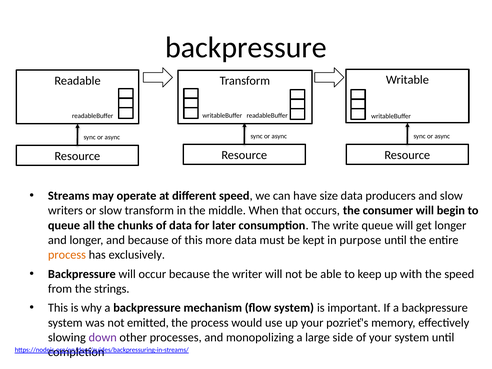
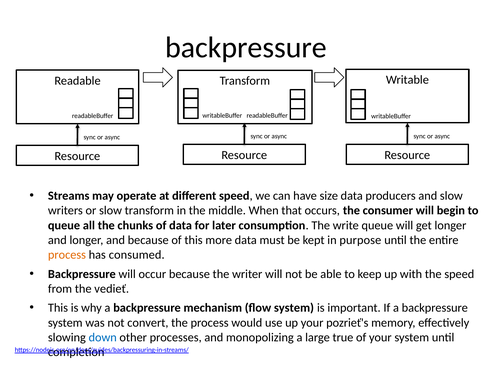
exclusively: exclusively -> consumed
strings: strings -> vedieť
emitted: emitted -> convert
down colour: purple -> blue
side: side -> true
